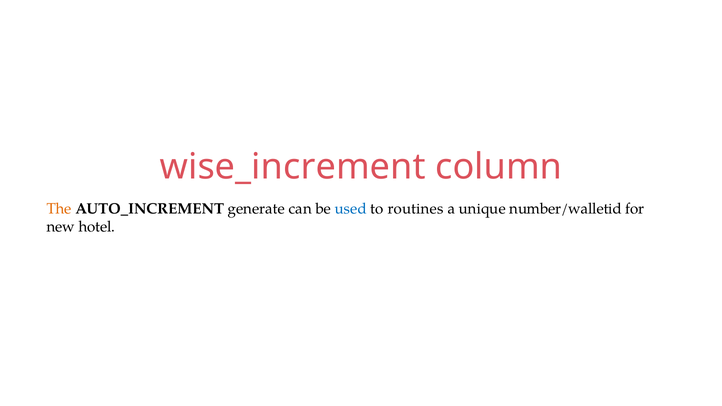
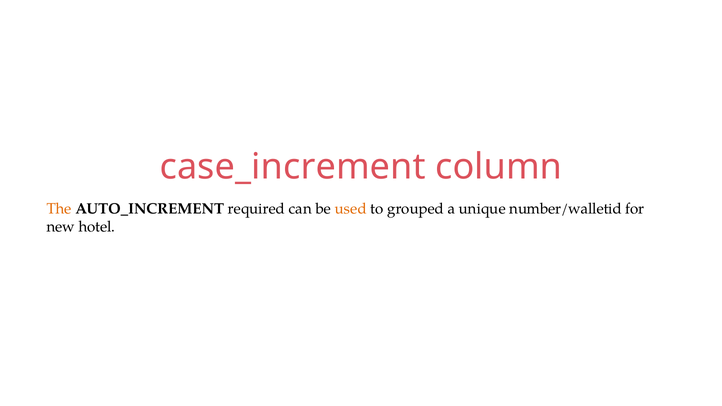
wise_increment: wise_increment -> case_increment
generate: generate -> required
used colour: blue -> orange
routines: routines -> grouped
